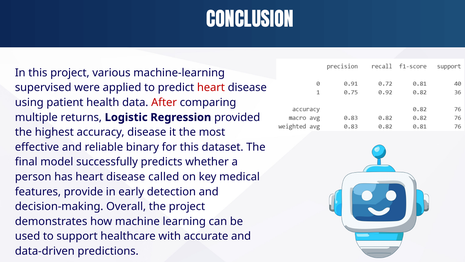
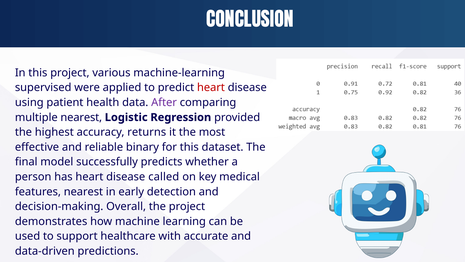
After colour: red -> purple
multiple returns: returns -> nearest
accuracy disease: disease -> returns
features provide: provide -> nearest
